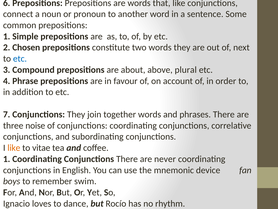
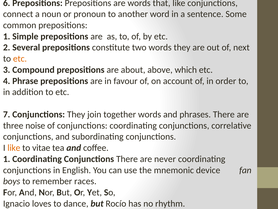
Chosen: Chosen -> Several
etc at (20, 59) colour: blue -> orange
plural: plural -> which
swim: swim -> races
